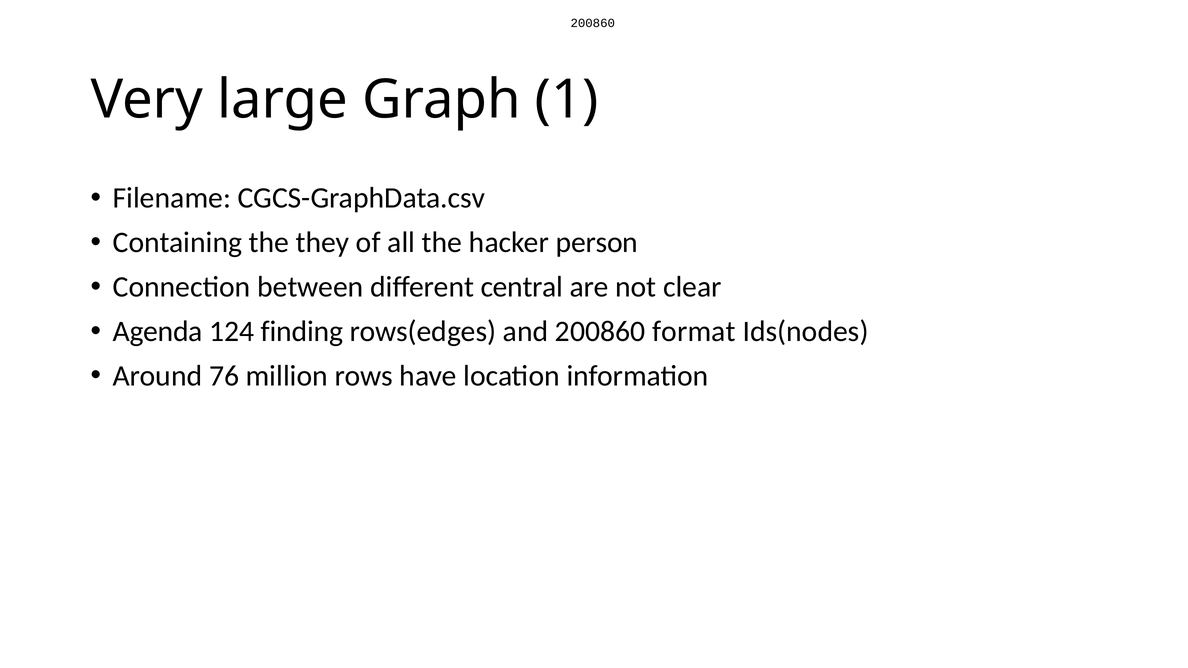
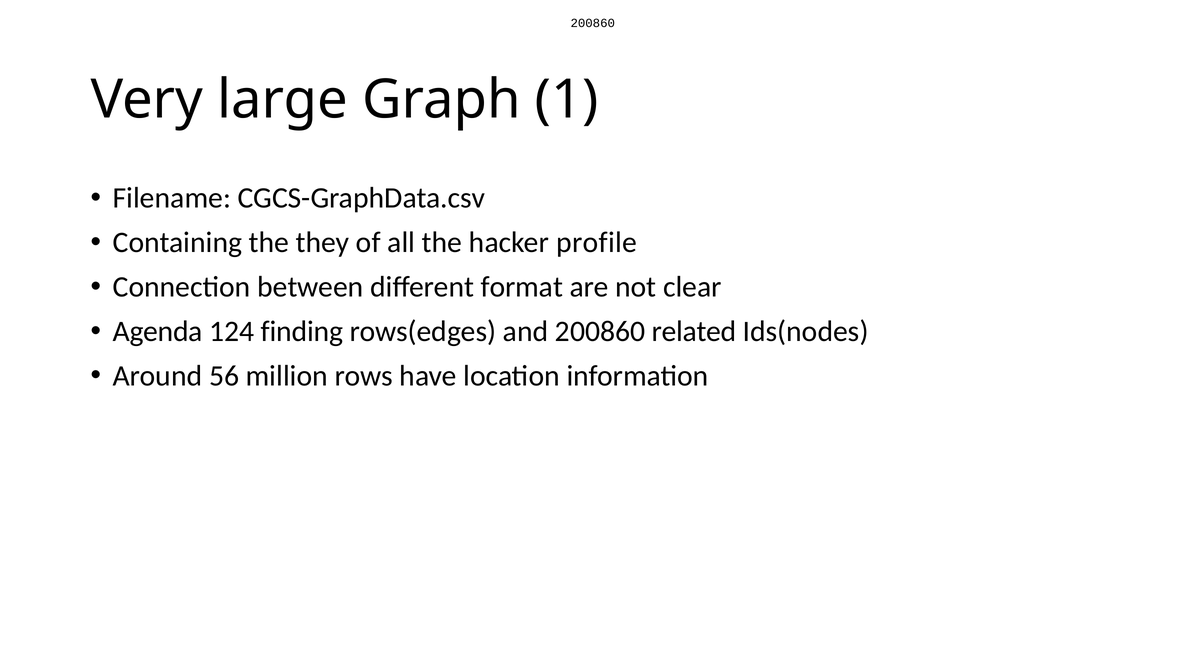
person: person -> profile
central: central -> format
format: format -> related
76: 76 -> 56
